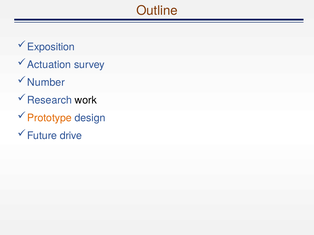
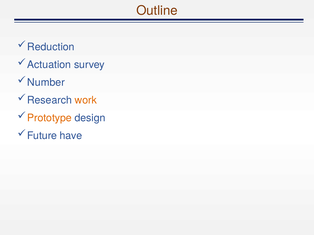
Exposition: Exposition -> Reduction
work colour: black -> orange
drive: drive -> have
